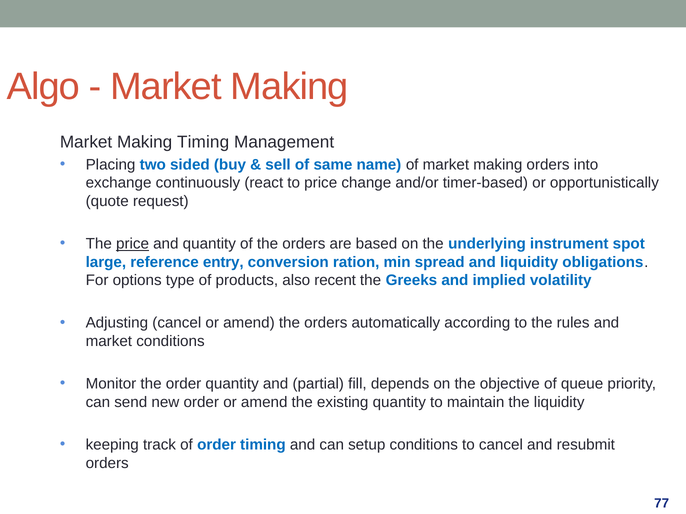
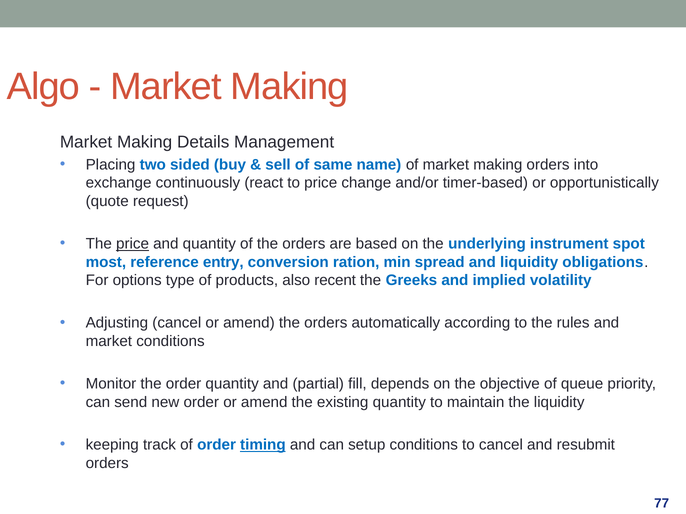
Making Timing: Timing -> Details
large: large -> most
timing at (263, 445) underline: none -> present
